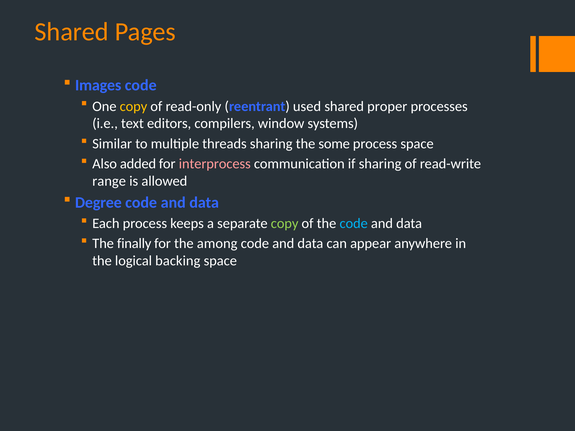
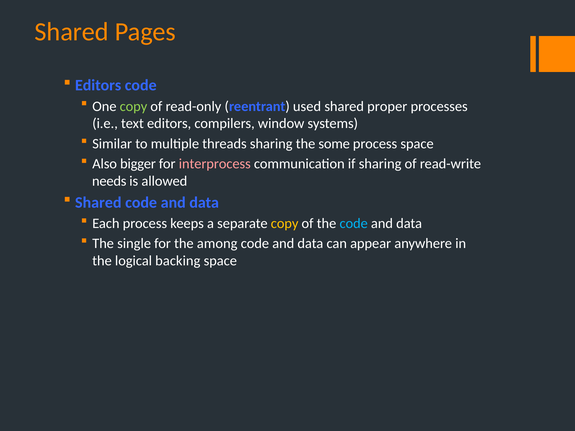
Images at (98, 85): Images -> Editors
copy at (133, 106) colour: yellow -> light green
added: added -> bigger
range: range -> needs
Degree at (98, 203): Degree -> Shared
copy at (285, 224) colour: light green -> yellow
finally: finally -> single
